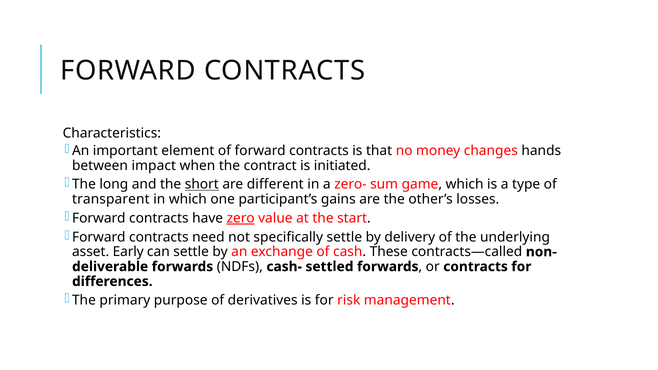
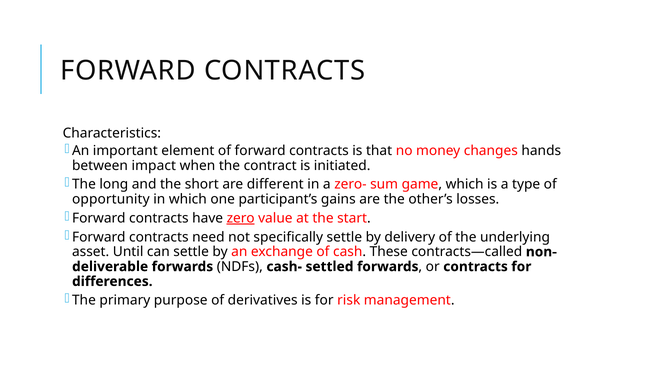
short underline: present -> none
transparent: transparent -> opportunity
Early: Early -> Until
